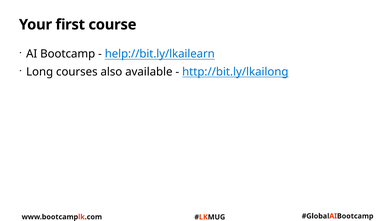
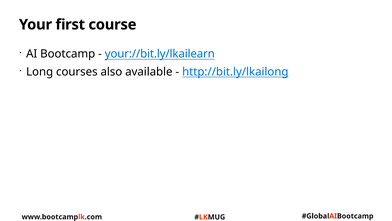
help://bit.ly/lkailearn: help://bit.ly/lkailearn -> your://bit.ly/lkailearn
